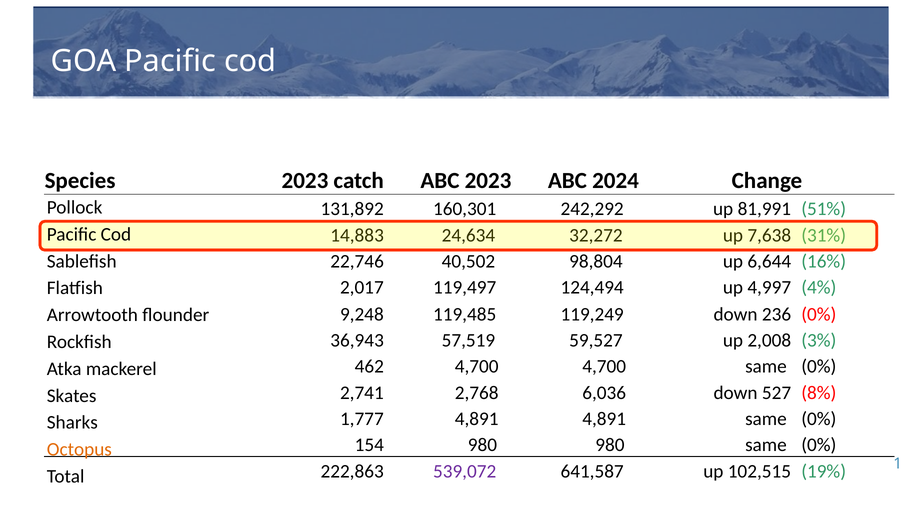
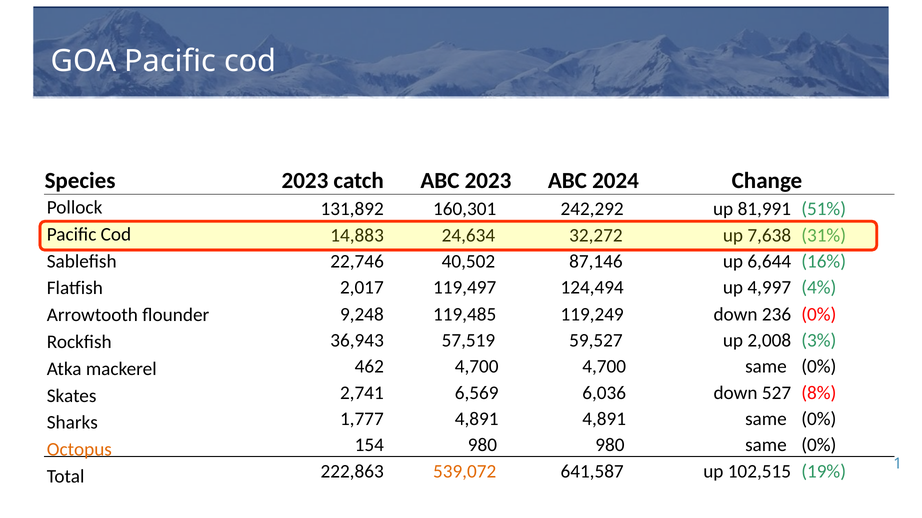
98,804: 98,804 -> 87,146
2,768: 2,768 -> 6,569
539,072 colour: purple -> orange
